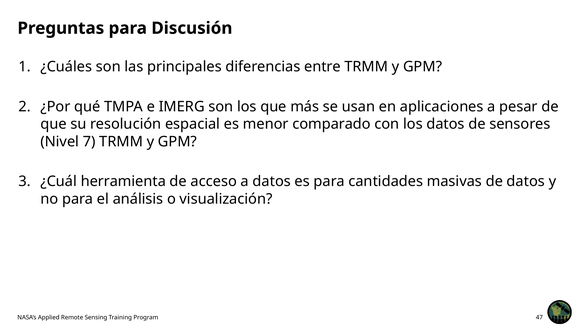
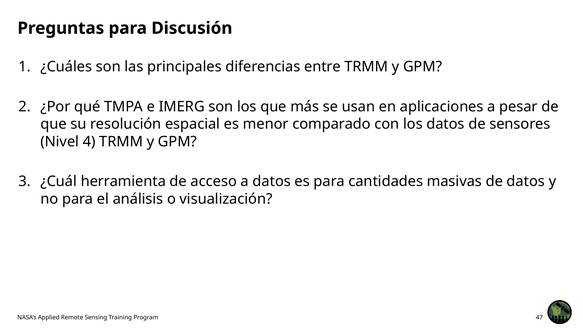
7: 7 -> 4
